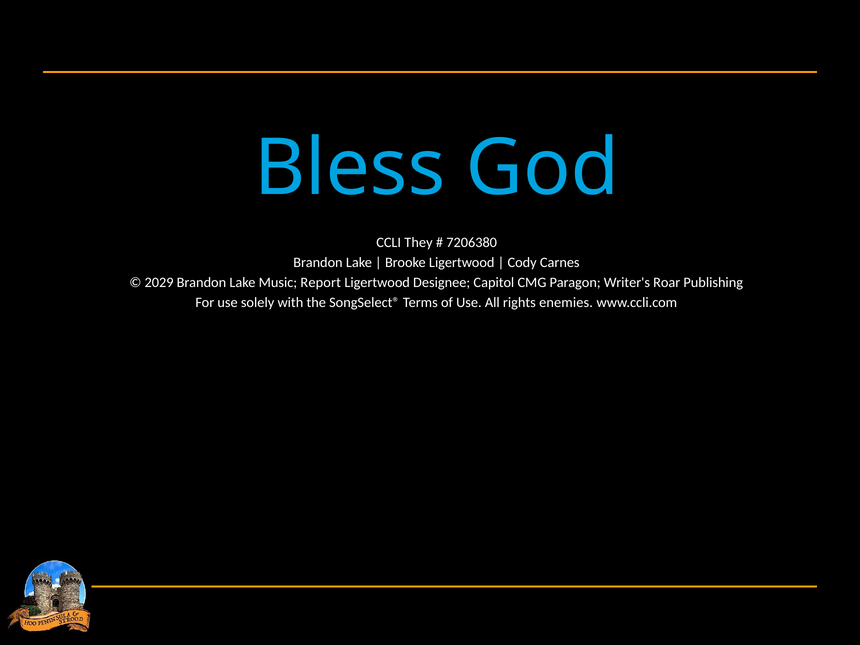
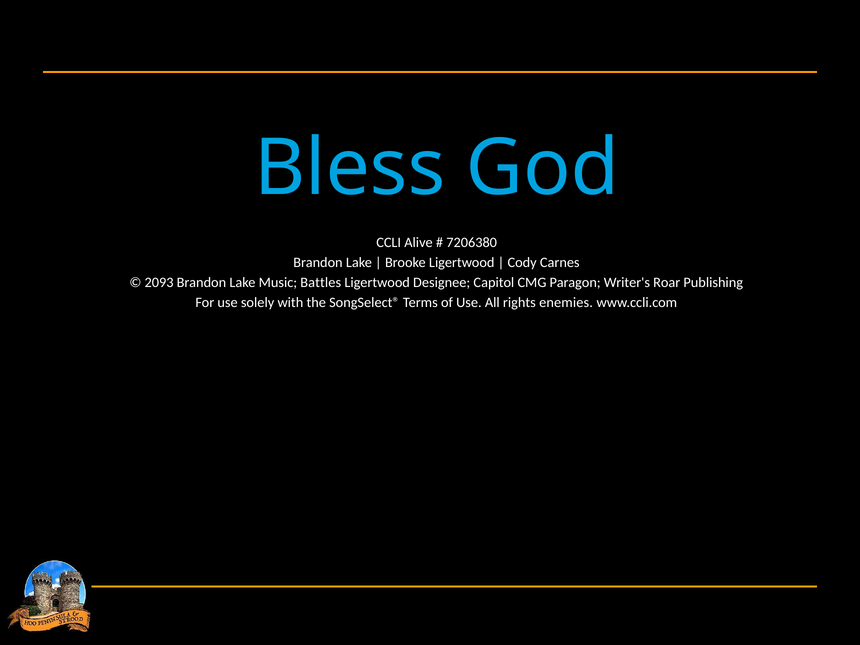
They: They -> Alive
2029: 2029 -> 2093
Report: Report -> Battles
